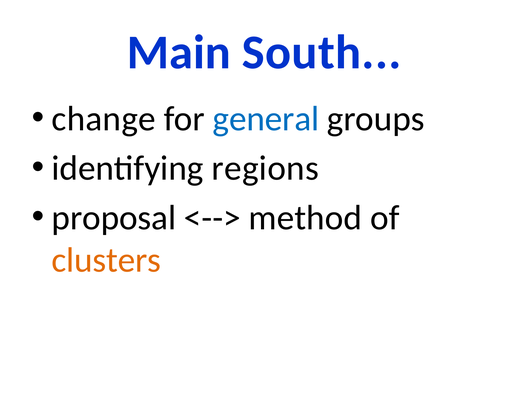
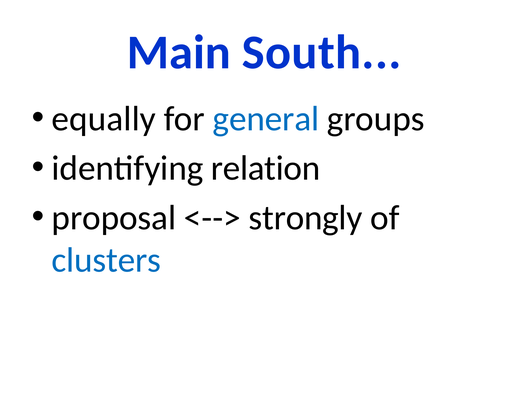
change: change -> equally
regions: regions -> relation
method: method -> strongly
clusters colour: orange -> blue
